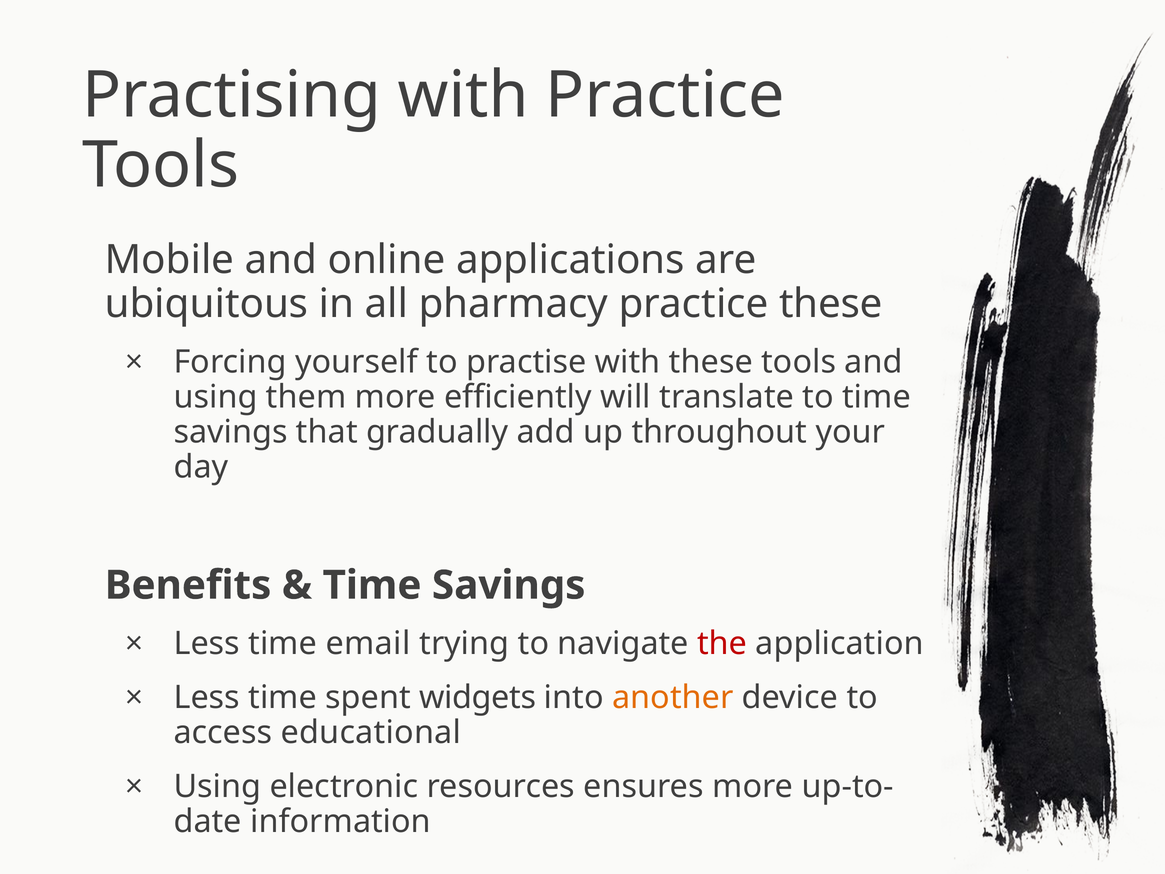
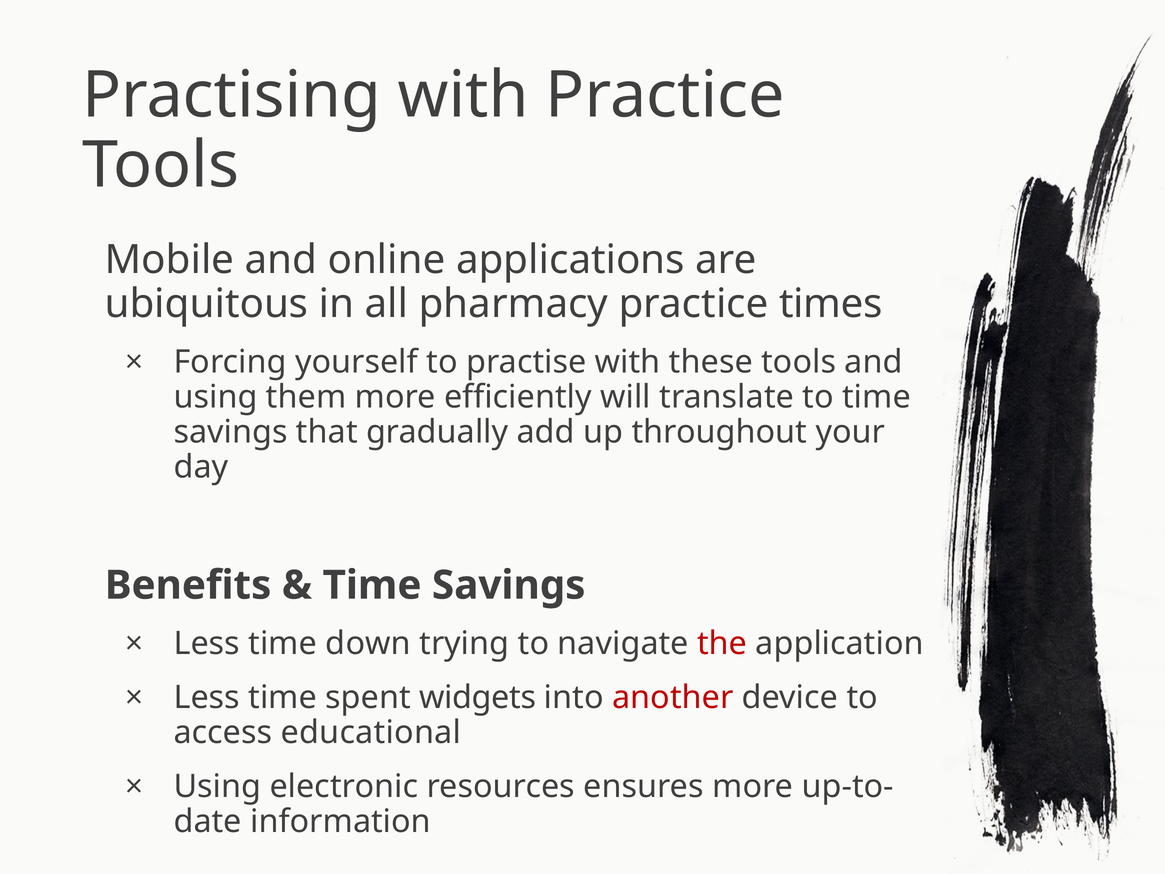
practice these: these -> times
email: email -> down
another colour: orange -> red
